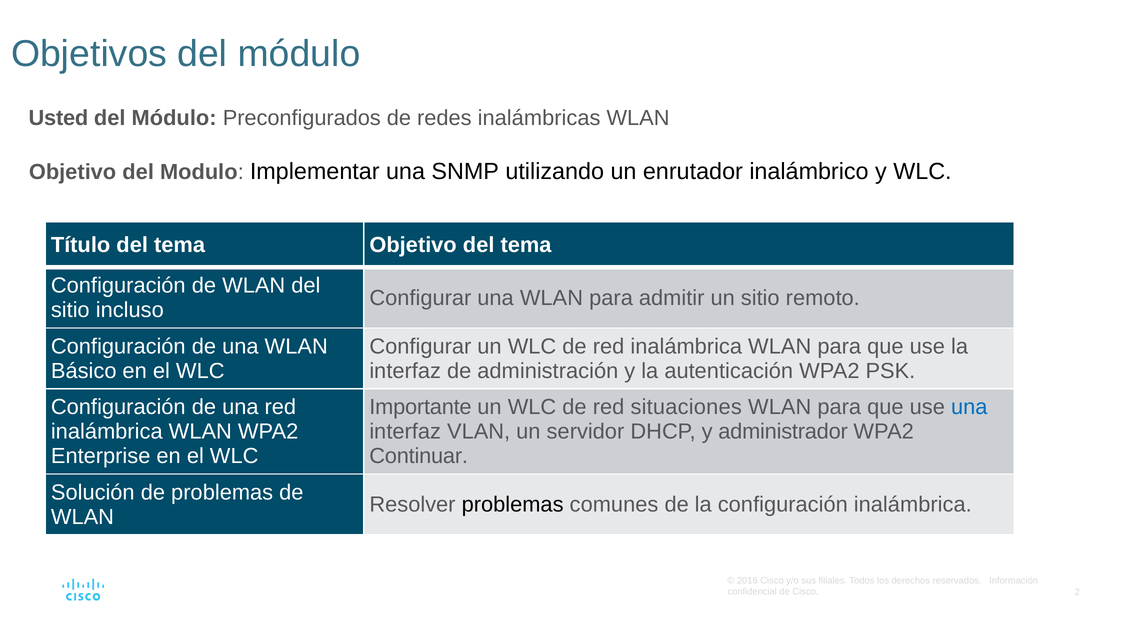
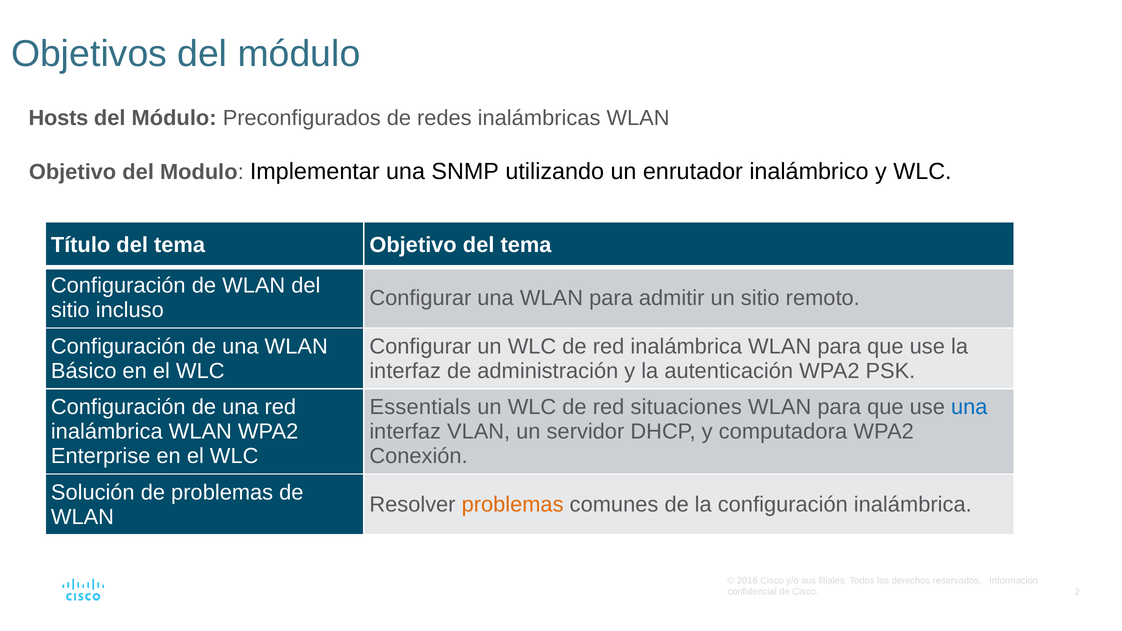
Usted: Usted -> Hosts
Importante: Importante -> Essentials
administrador: administrador -> computadora
Continuar: Continuar -> Conexión
problemas at (513, 505) colour: black -> orange
